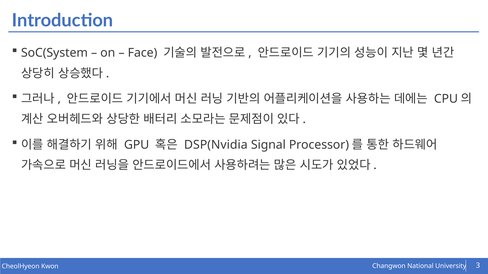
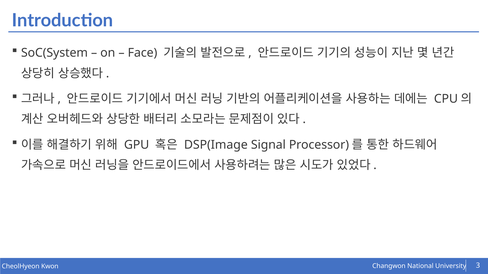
DSP(Nvidia: DSP(Nvidia -> DSP(Image
